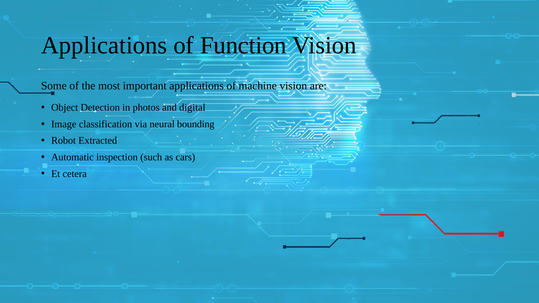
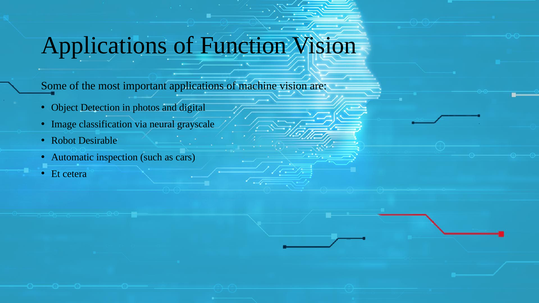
bounding: bounding -> grayscale
Extracted: Extracted -> Desirable
